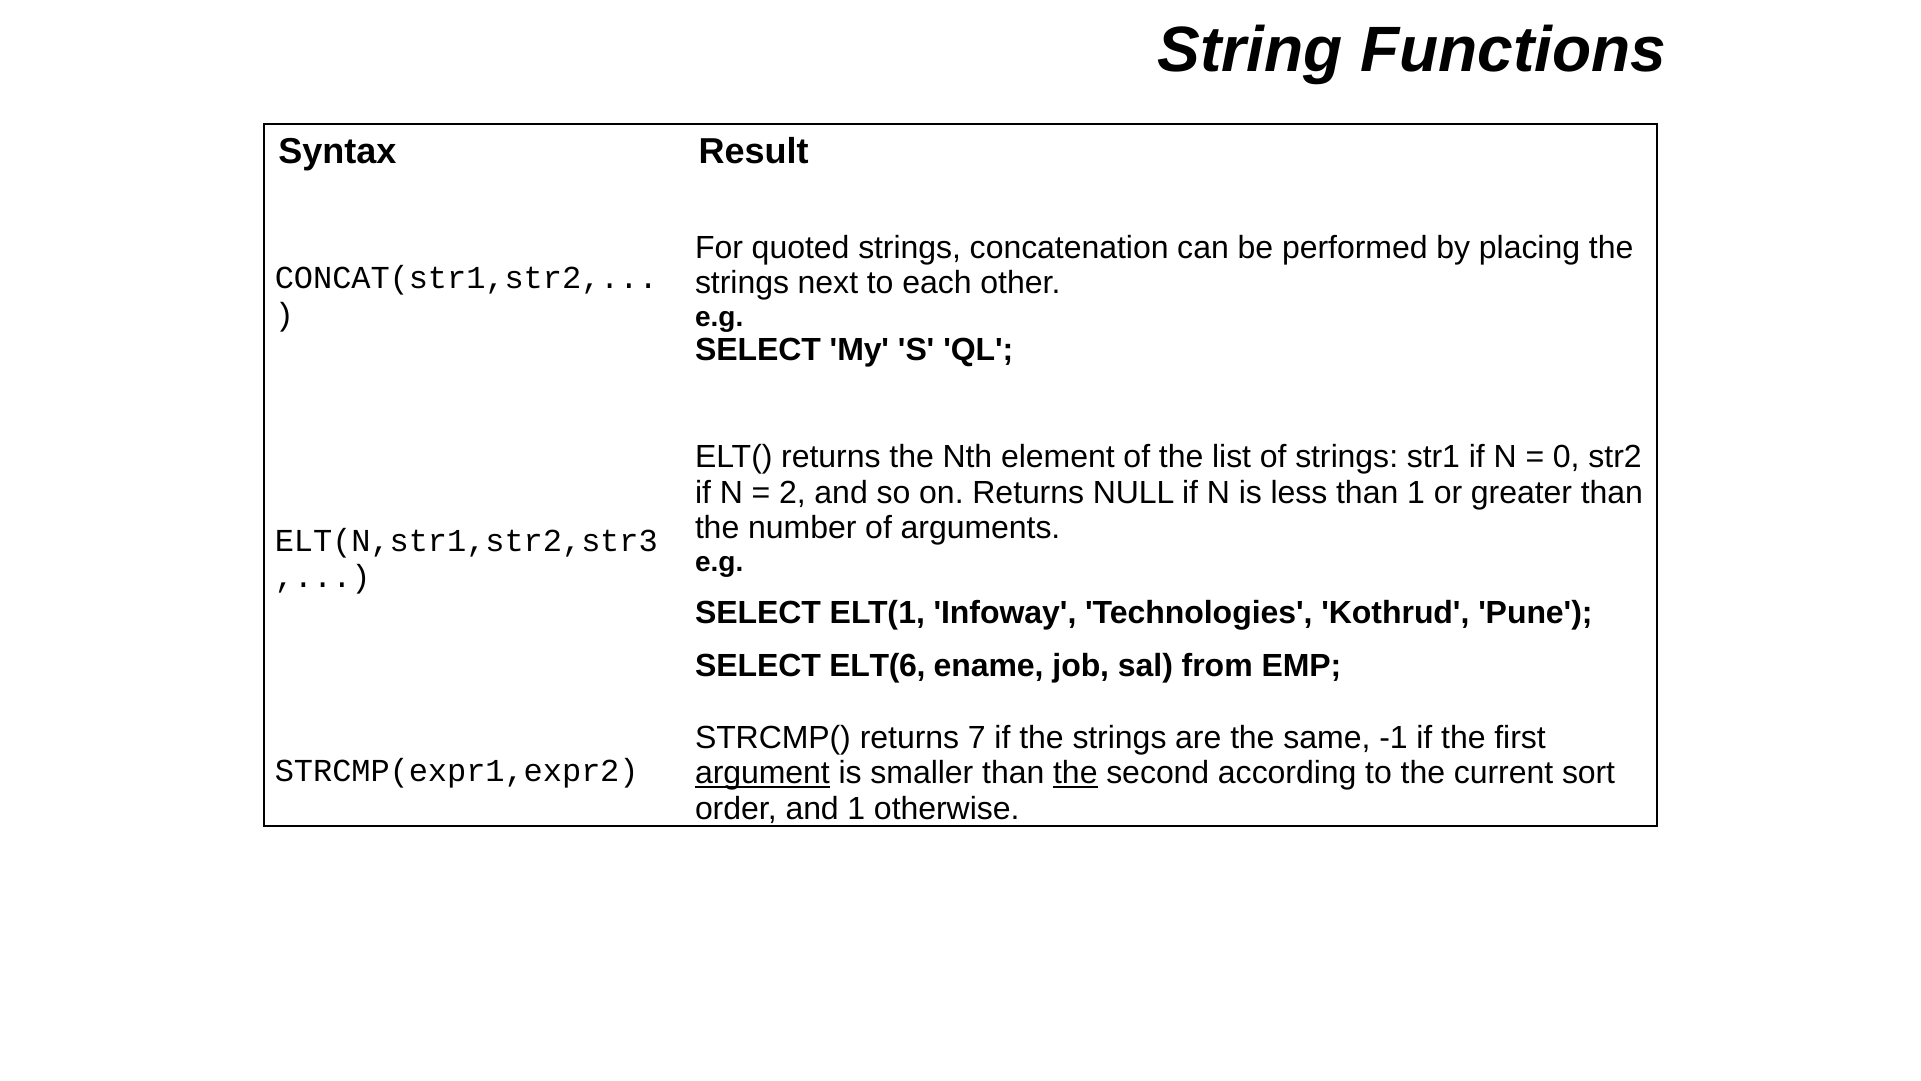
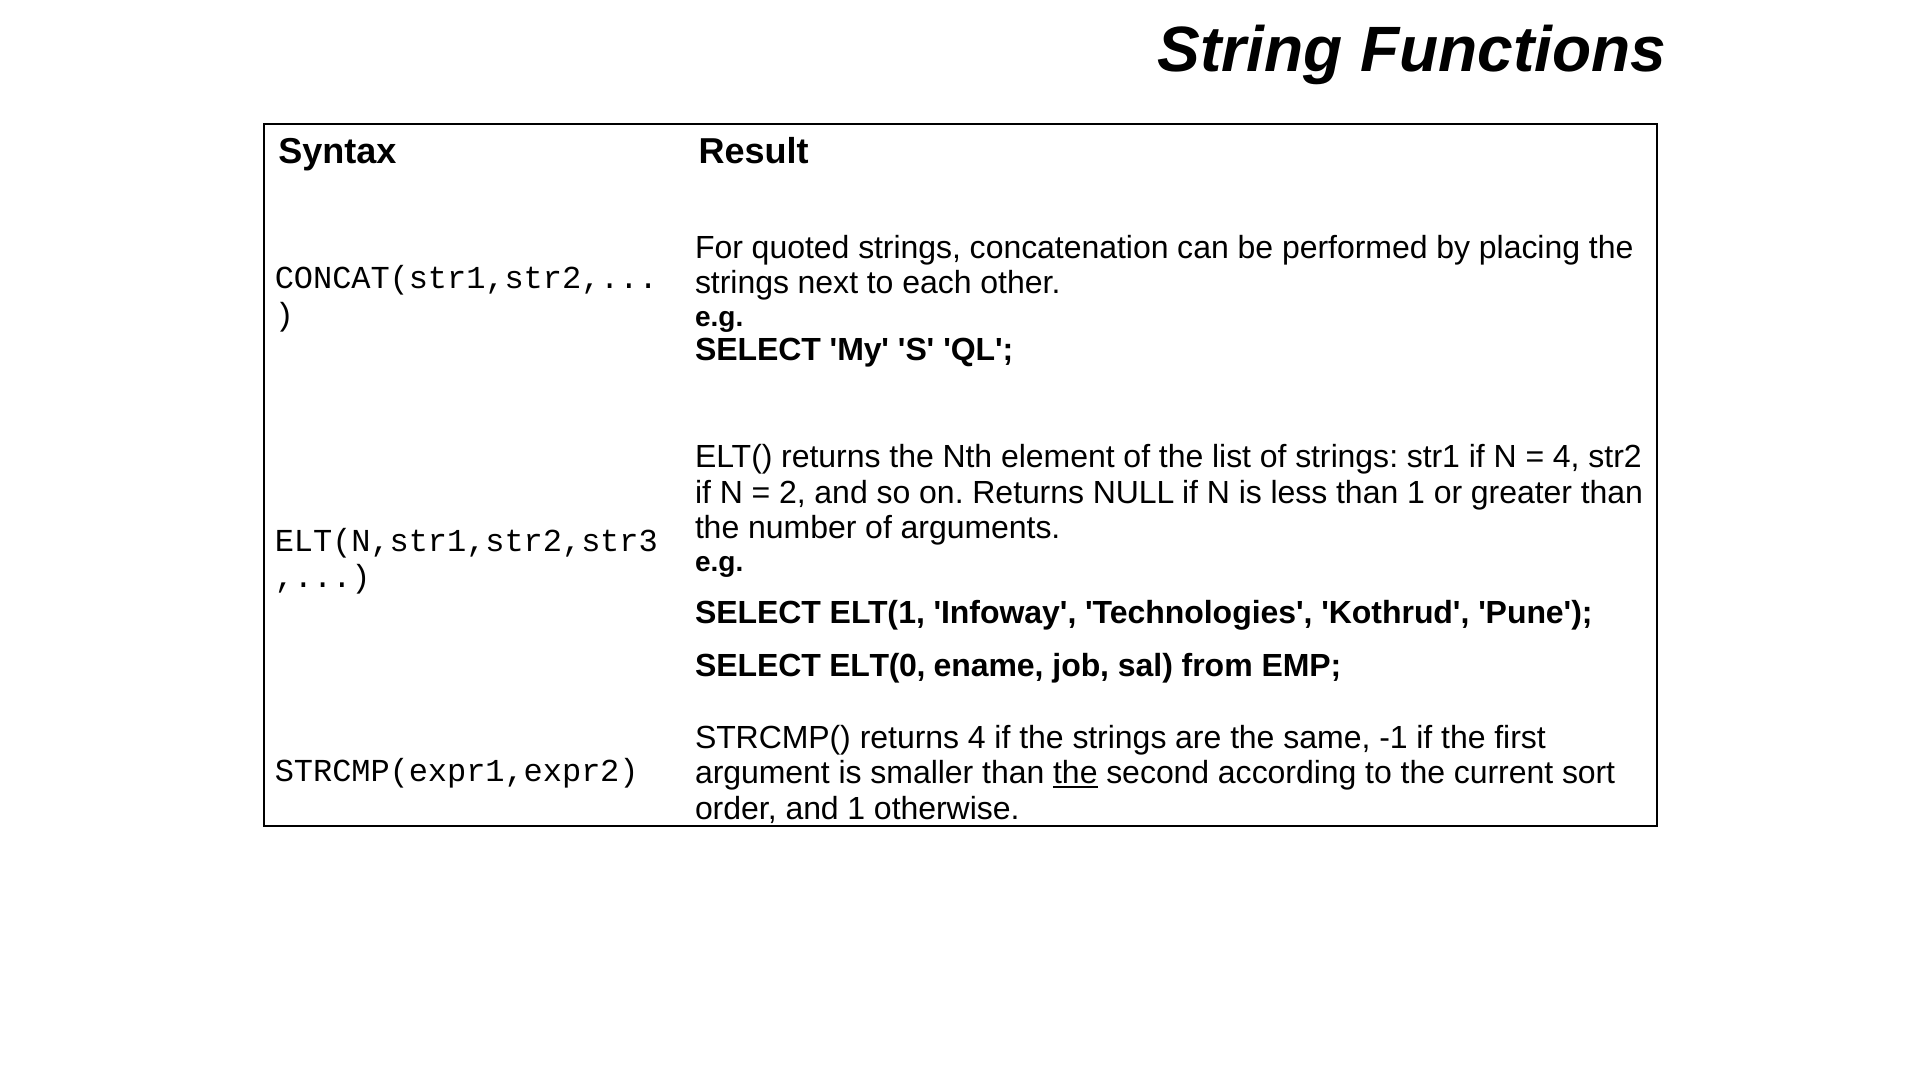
0 at (1566, 457): 0 -> 4
ELT(6: ELT(6 -> ELT(0
returns 7: 7 -> 4
argument underline: present -> none
